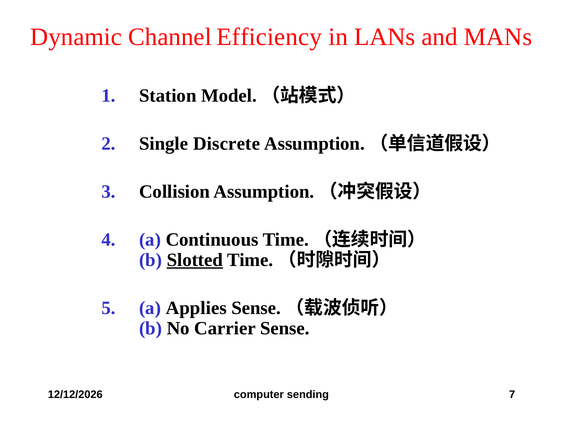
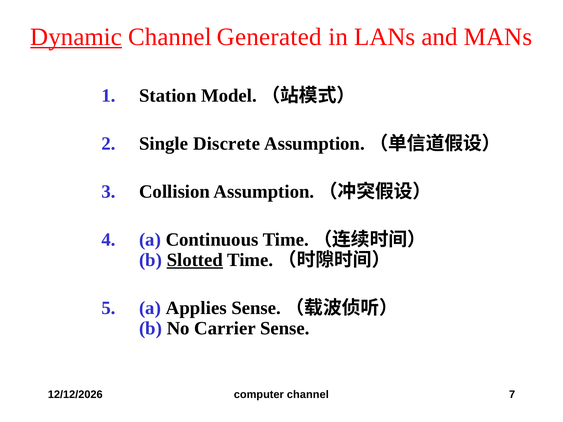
Dynamic underline: none -> present
Efficiency: Efficiency -> Generated
computer sending: sending -> channel
